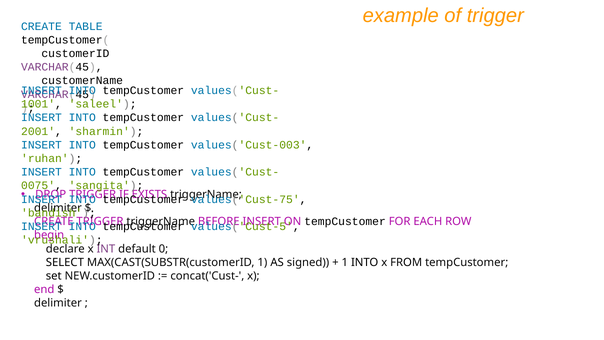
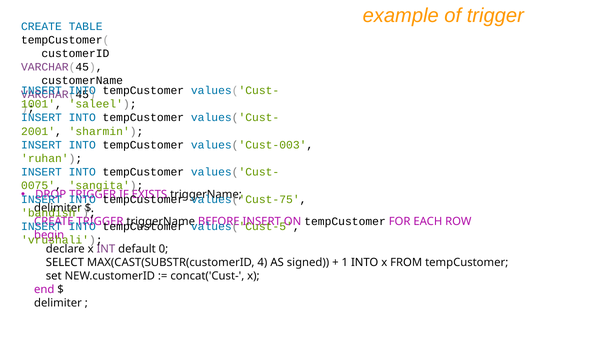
MAX(CAST(SUBSTR(customerID 1: 1 -> 4
